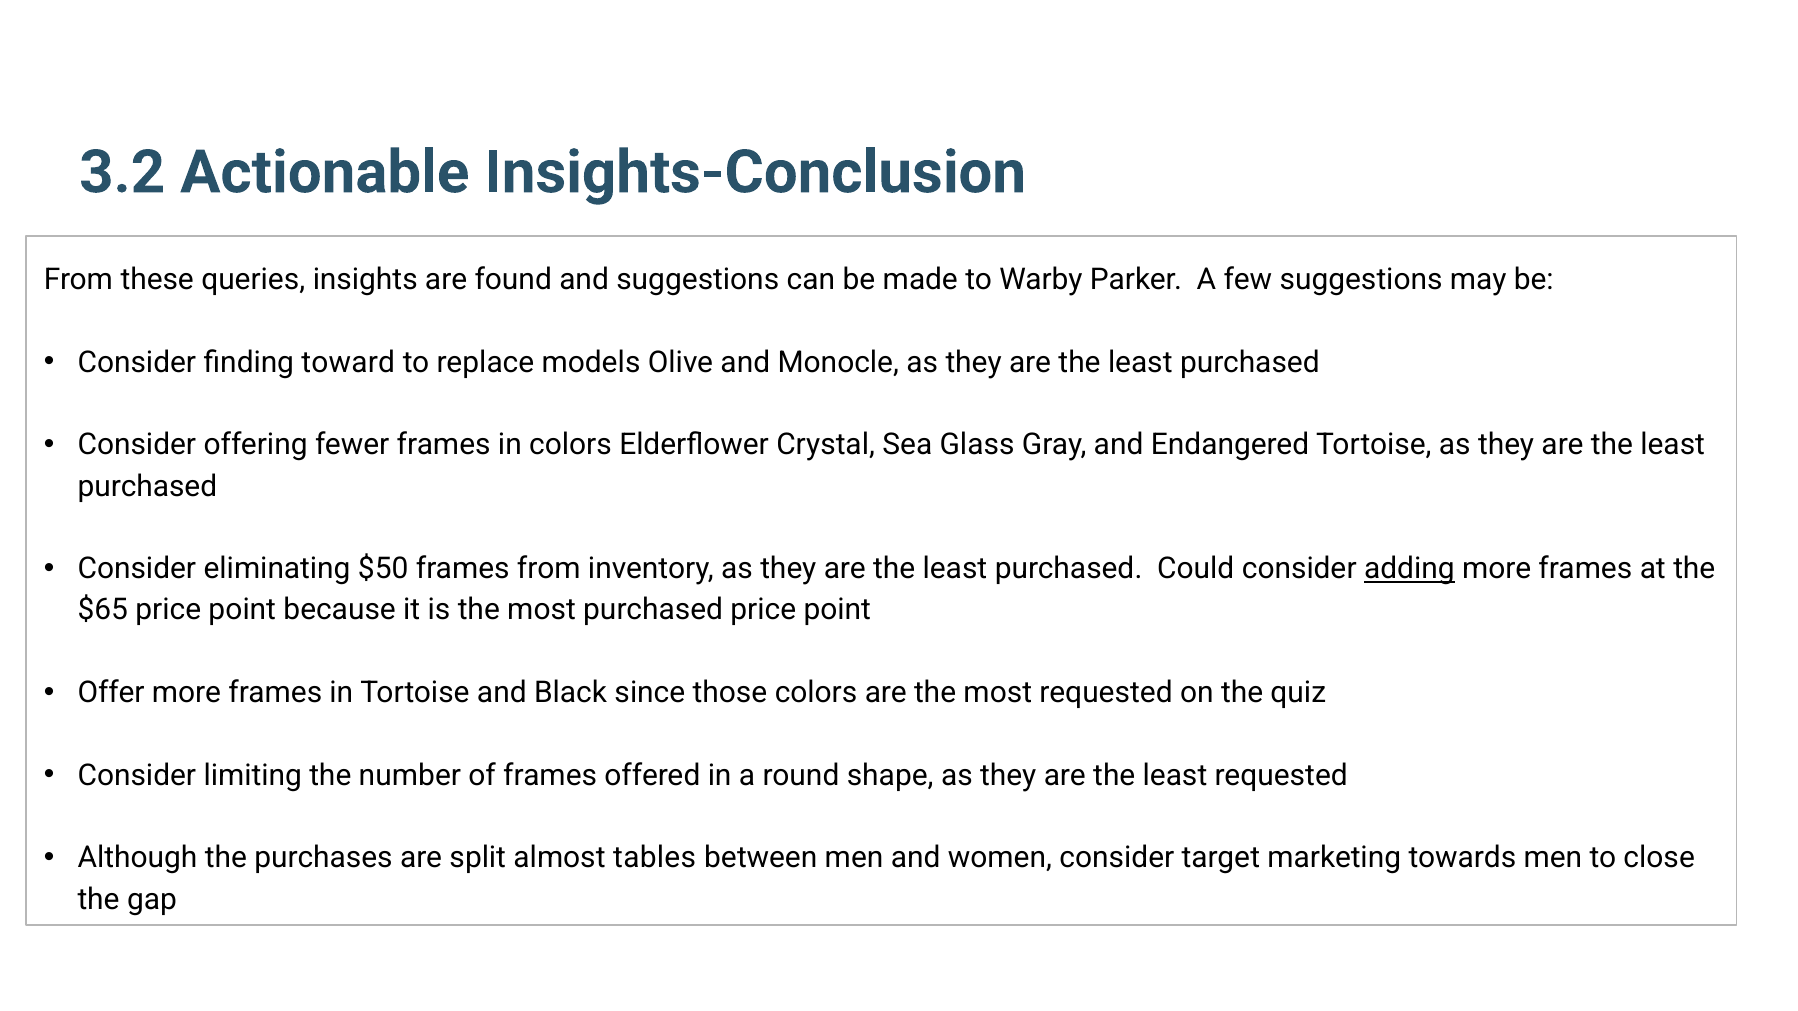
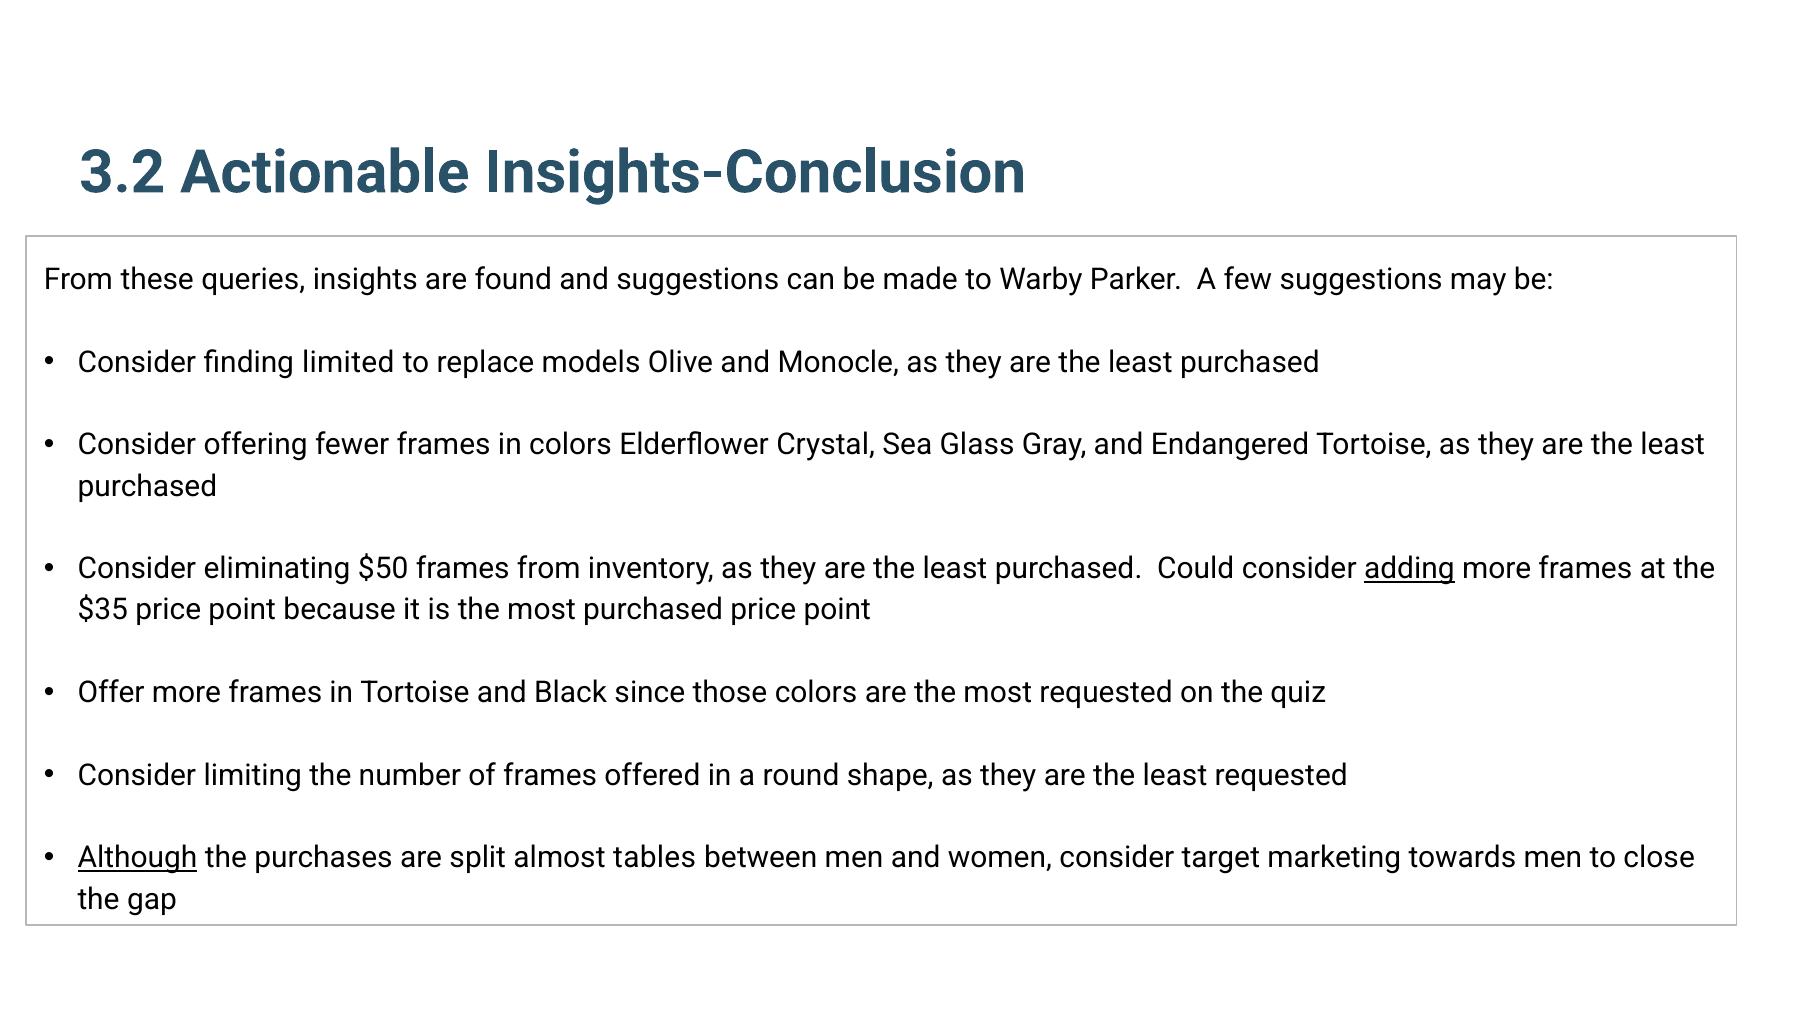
toward: toward -> limited
$65: $65 -> $35
Although underline: none -> present
